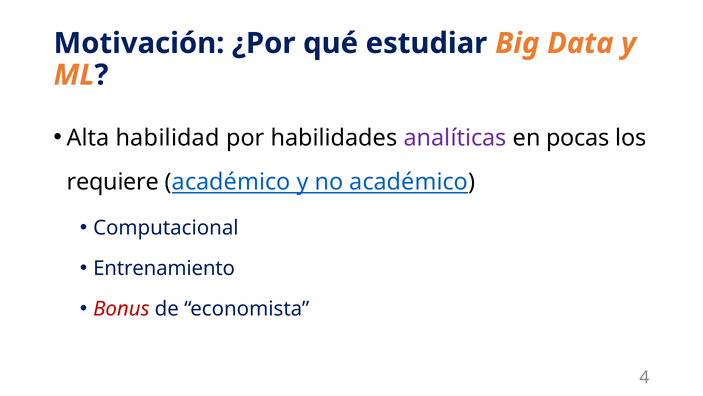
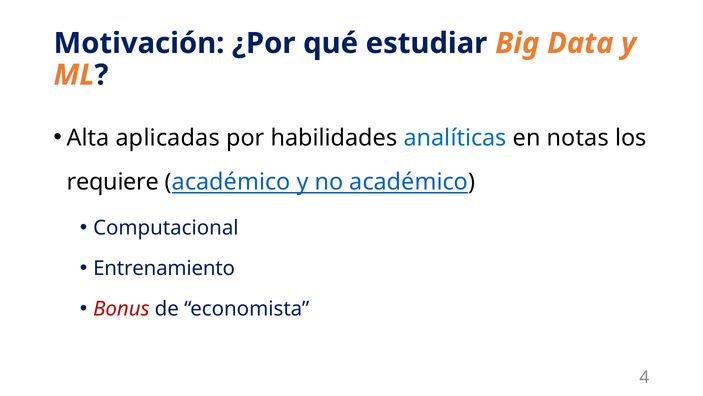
habilidad: habilidad -> aplicadas
analíticas colour: purple -> blue
pocas: pocas -> notas
